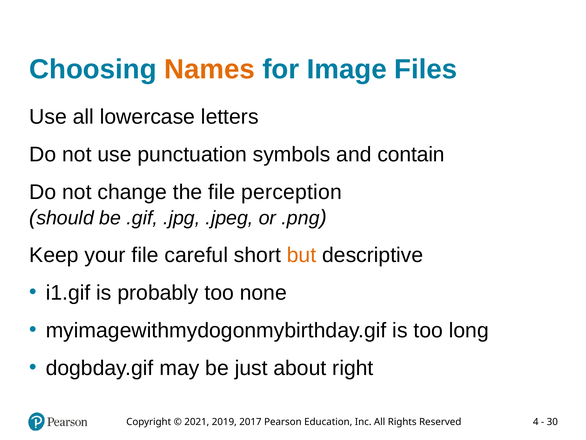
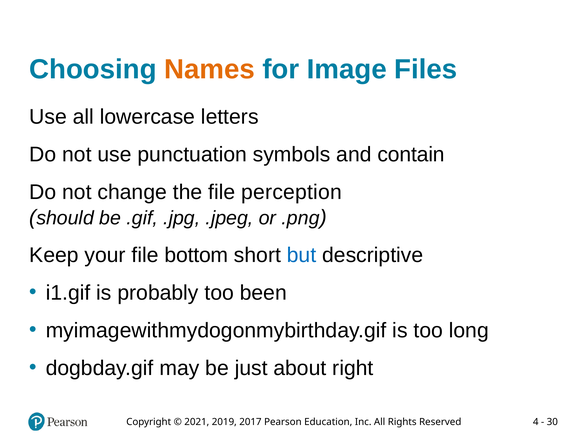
careful: careful -> bottom
but colour: orange -> blue
none: none -> been
